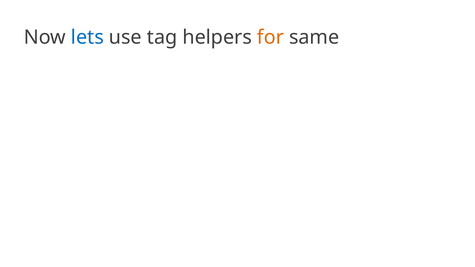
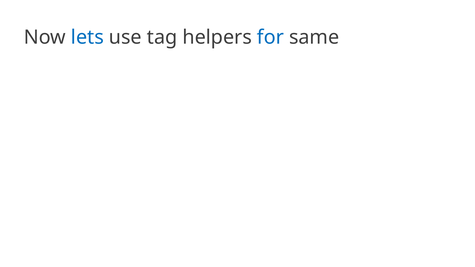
for colour: orange -> blue
